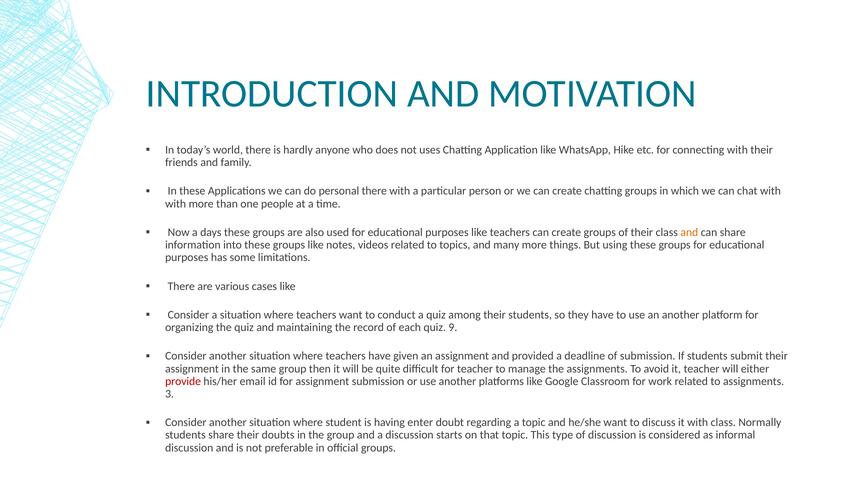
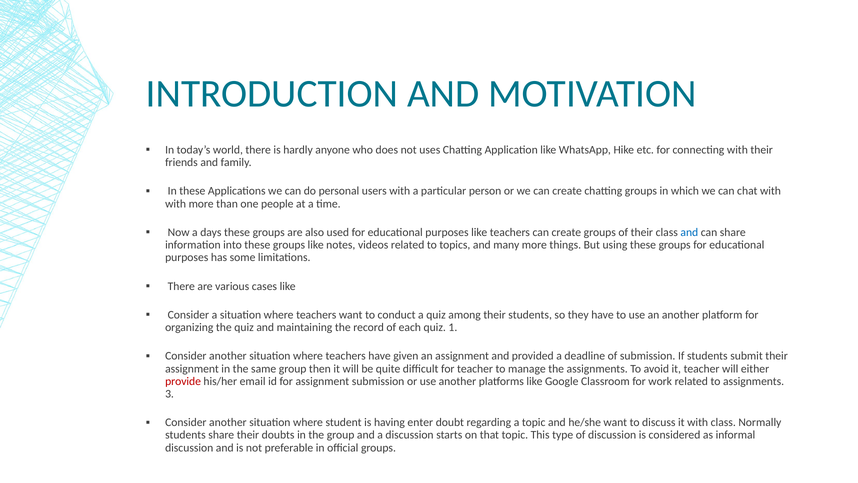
personal there: there -> users
and at (689, 232) colour: orange -> blue
9: 9 -> 1
